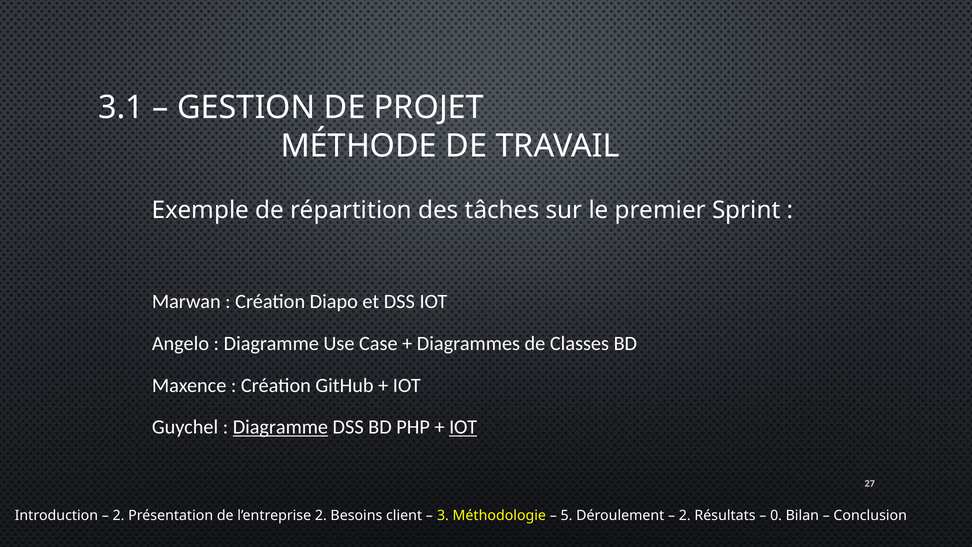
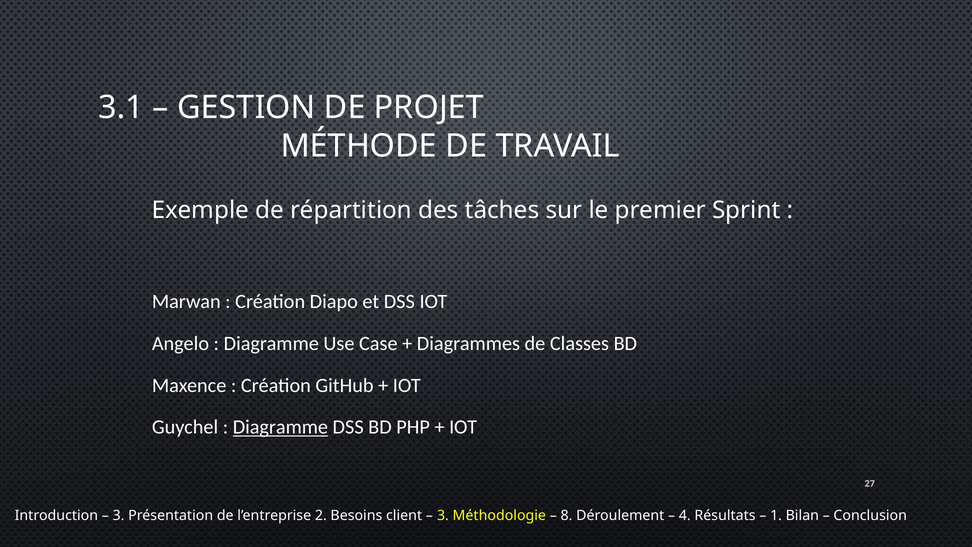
IOT at (463, 427) underline: present -> none
2 at (119, 516): 2 -> 3
5: 5 -> 8
2 at (685, 516): 2 -> 4
0: 0 -> 1
